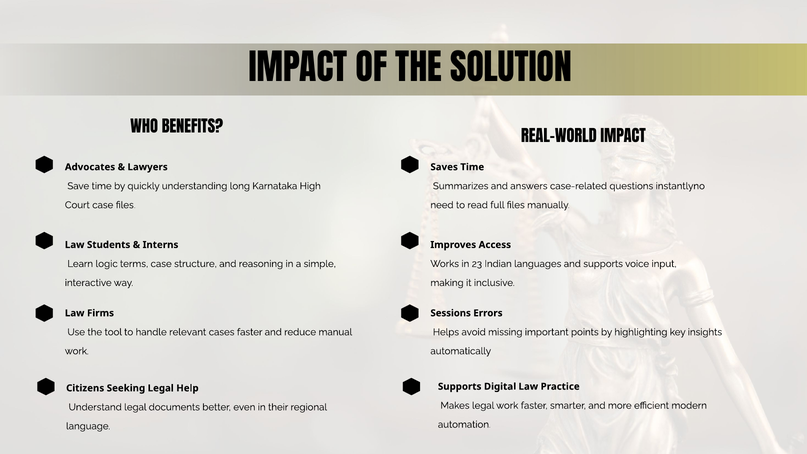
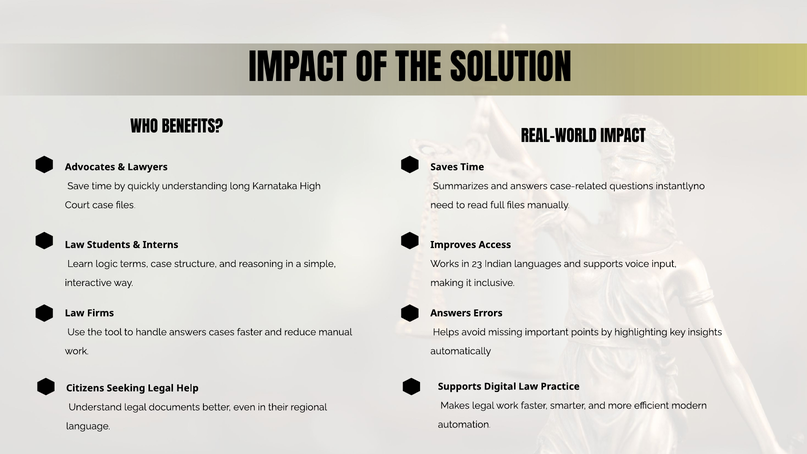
Sessions at (451, 313): Sessions -> Answers
handle relevant: relevant -> answers
